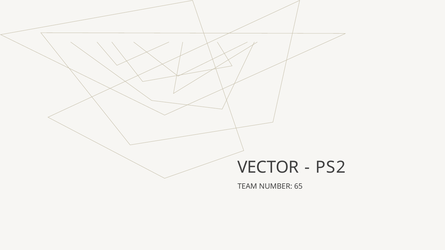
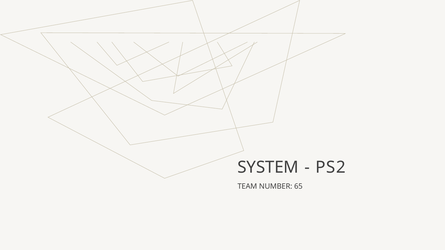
VECTOR: VECTOR -> SYSTEM
